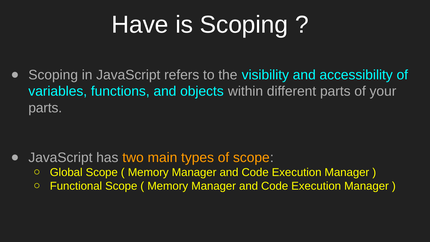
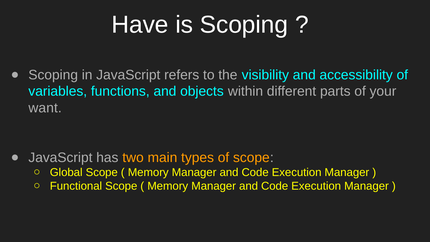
parts at (45, 108): parts -> want
